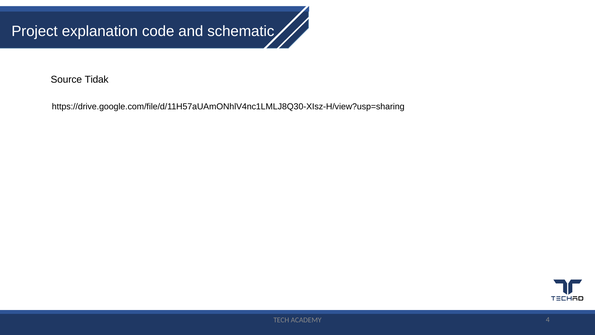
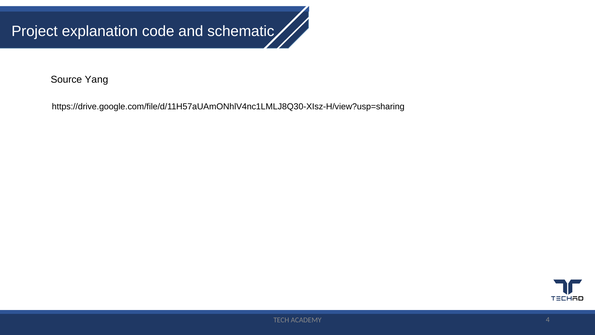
Tidak: Tidak -> Yang
